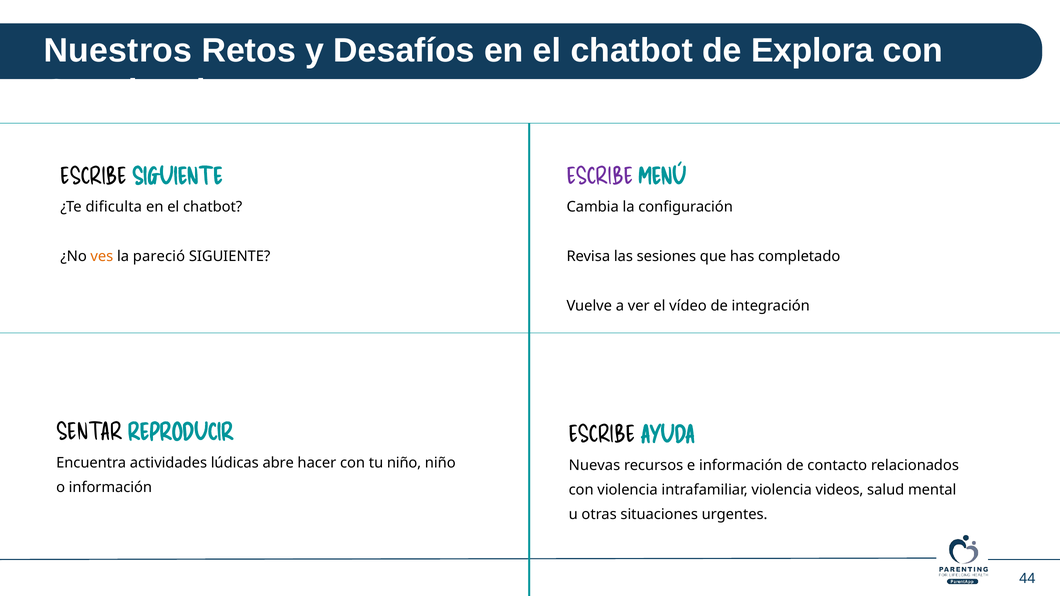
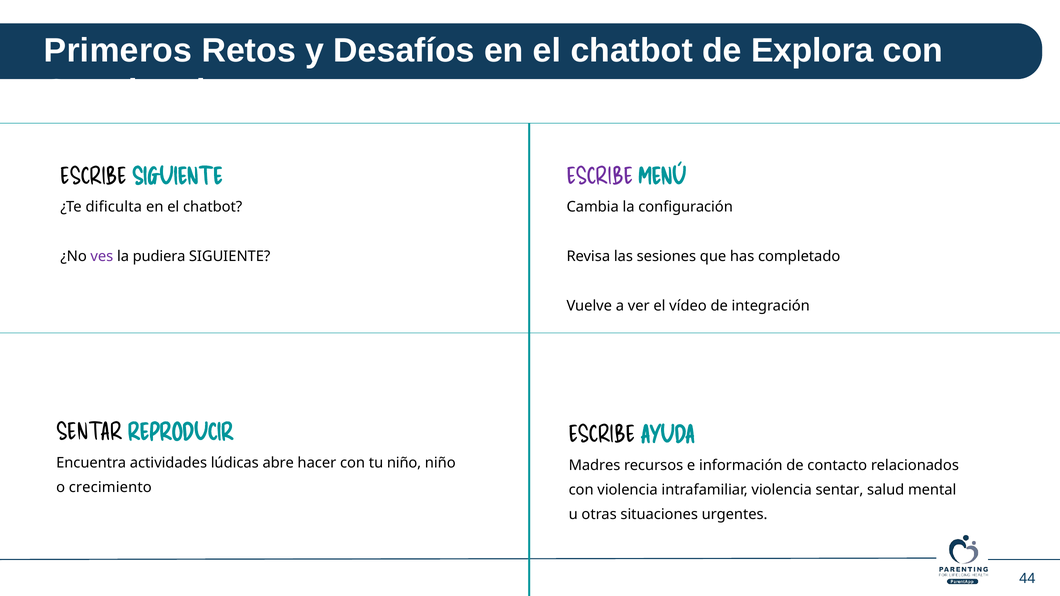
Nuestros: Nuestros -> Primeros
ves colour: orange -> purple
pareció: pareció -> pudiera
Nuevas: Nuevas -> Madres
o información: información -> crecimiento
violencia videos: videos -> sentar
